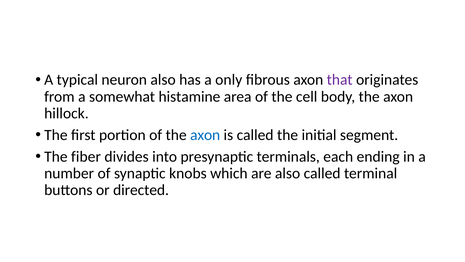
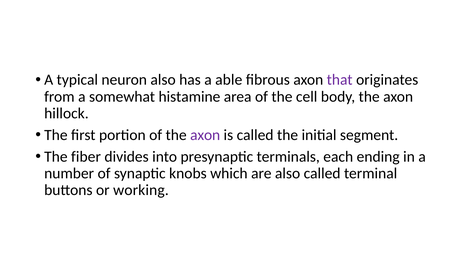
only: only -> able
axon at (205, 135) colour: blue -> purple
directed: directed -> working
